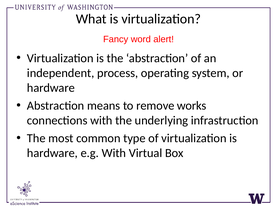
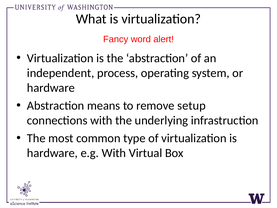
works: works -> setup
